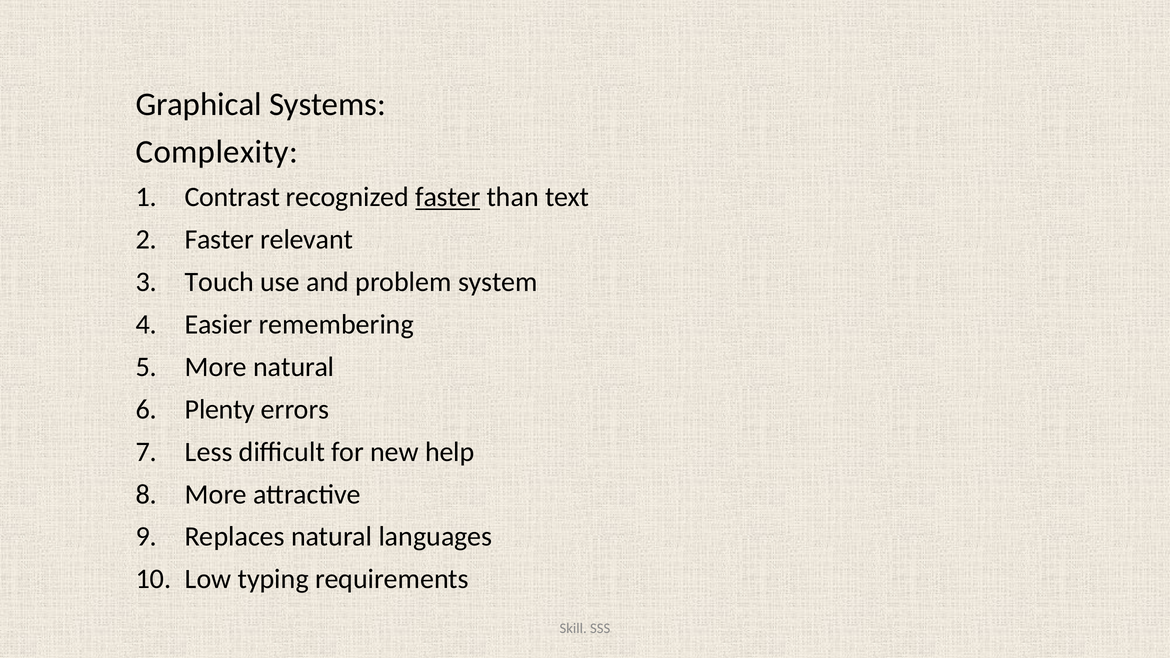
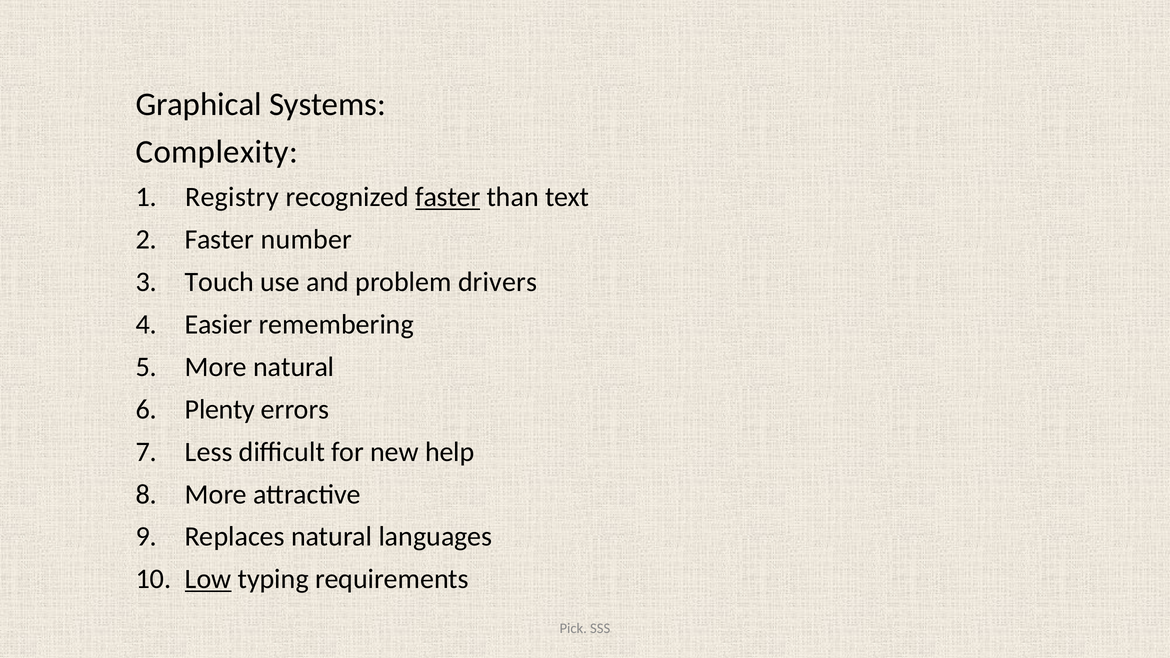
Contrast: Contrast -> Registry
relevant: relevant -> number
system: system -> drivers
Low underline: none -> present
Skill: Skill -> Pick
